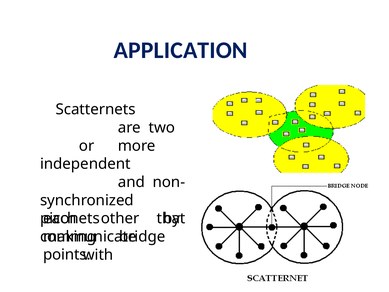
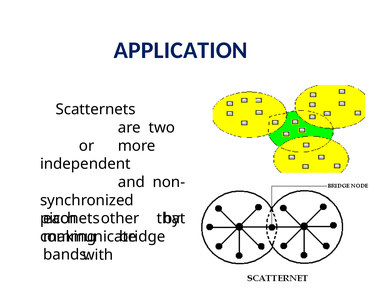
points: points -> bands
